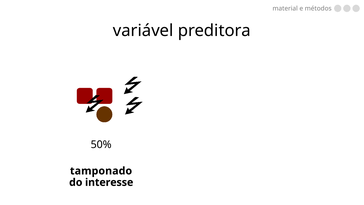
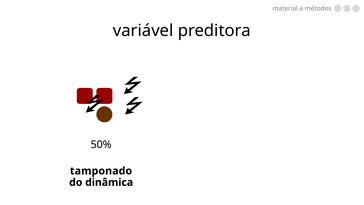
interesse: interesse -> dinâmica
